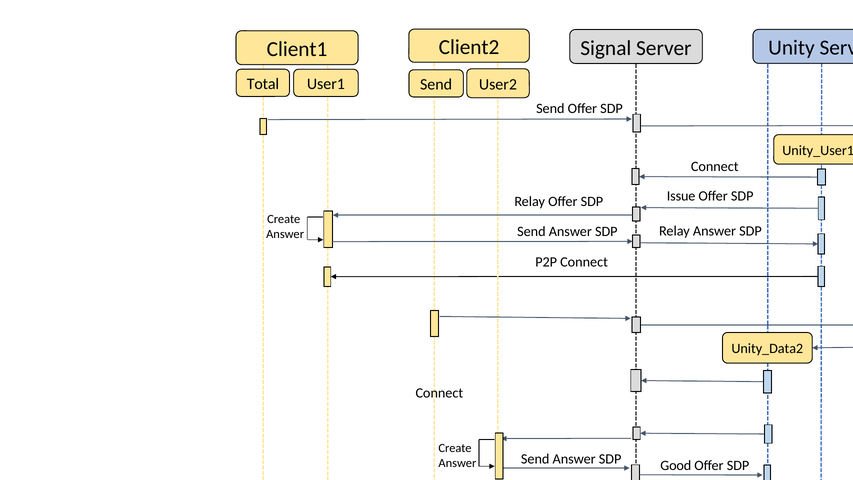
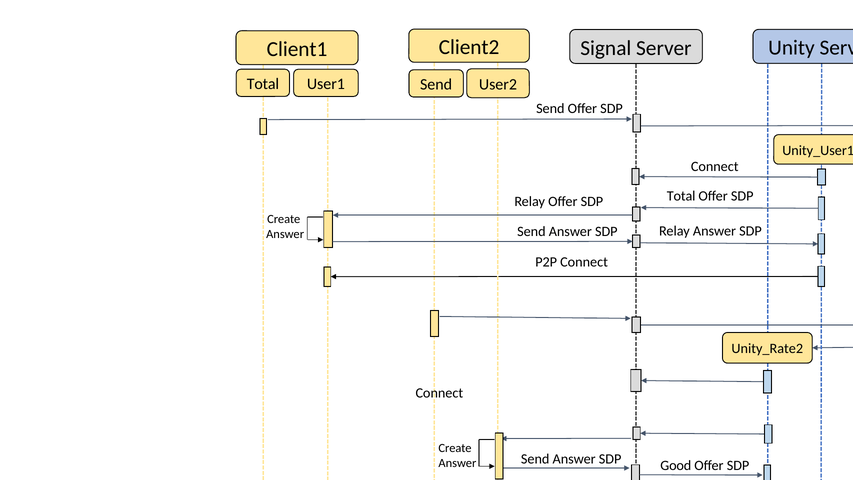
SDP Issue: Issue -> Total
Unity_Data2: Unity_Data2 -> Unity_Rate2
